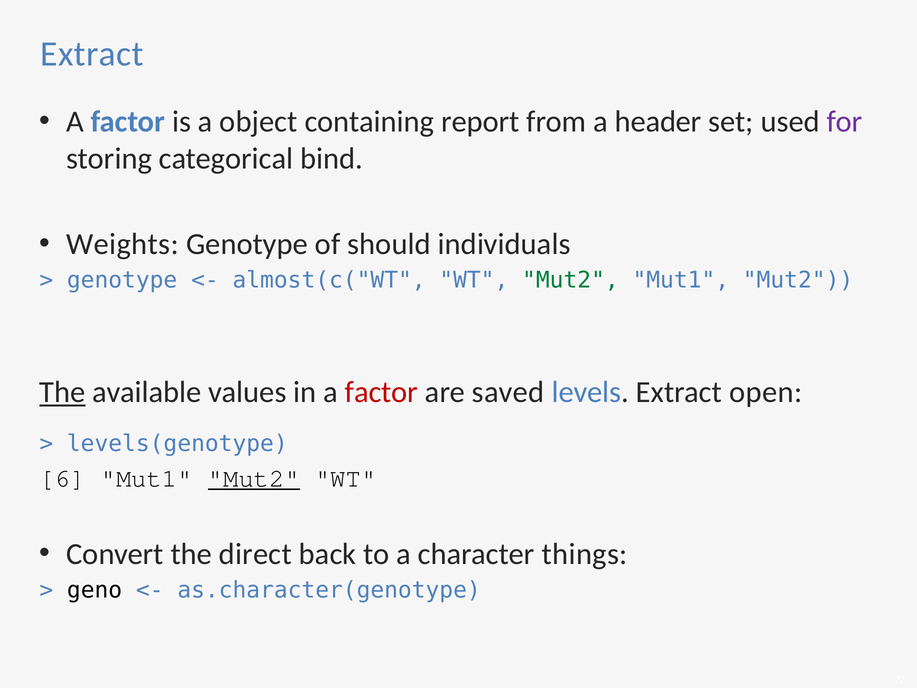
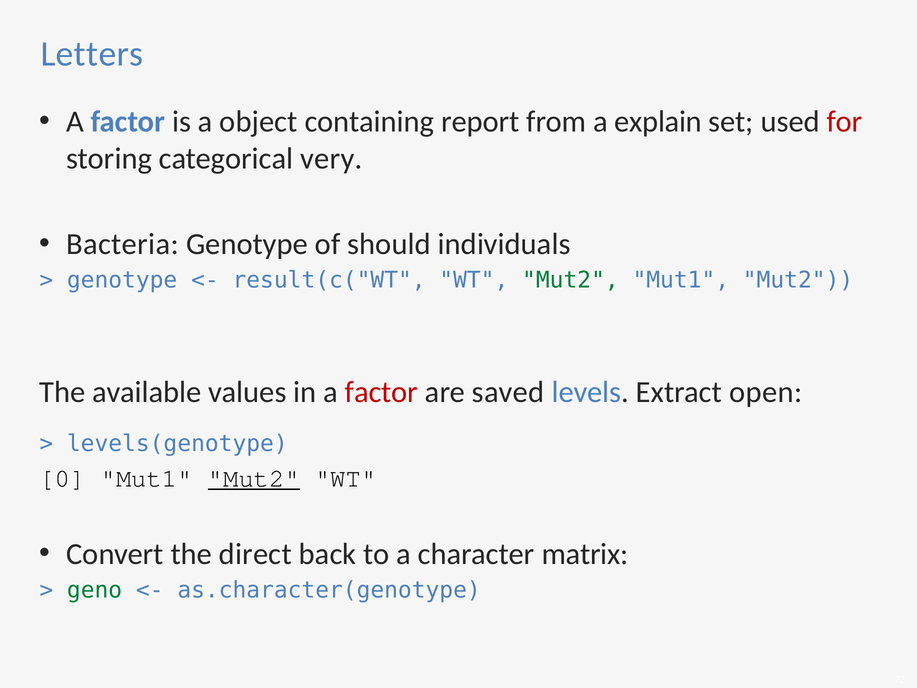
Extract at (92, 54): Extract -> Letters
header: header -> explain
for colour: purple -> red
bind: bind -> very
Weights: Weights -> Bacteria
almost(c("WT: almost(c("WT -> result(c("WT
The at (63, 392) underline: present -> none
6: 6 -> 0
things: things -> matrix
geno colour: black -> green
